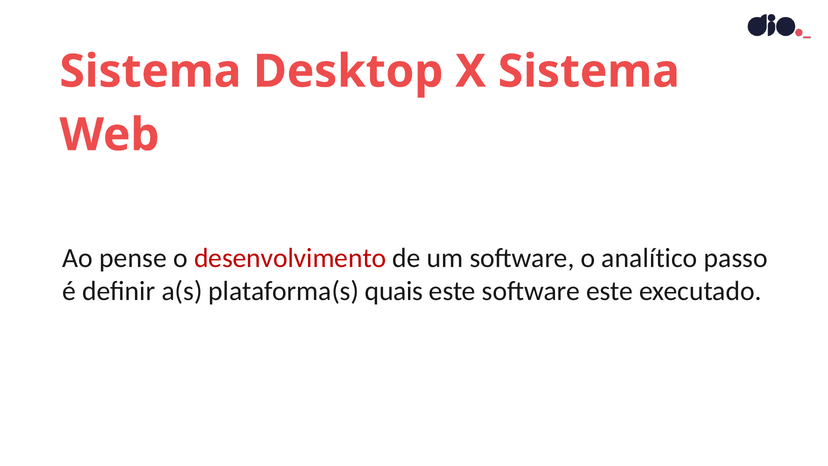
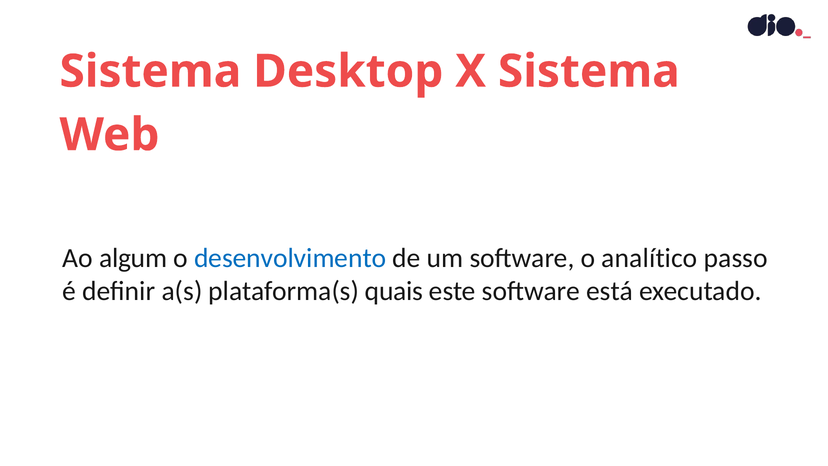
pense: pense -> algum
desenvolvimento colour: red -> blue
software este: este -> está
